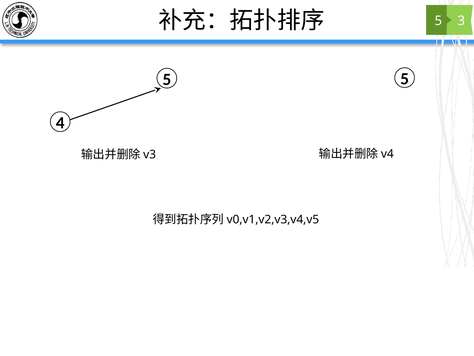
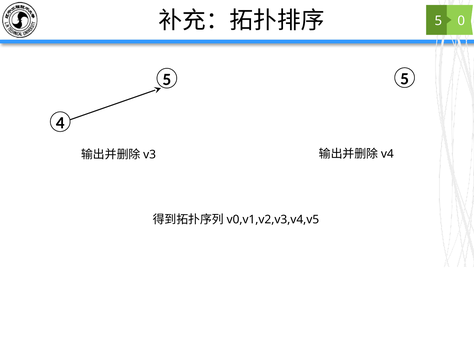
3: 3 -> 0
